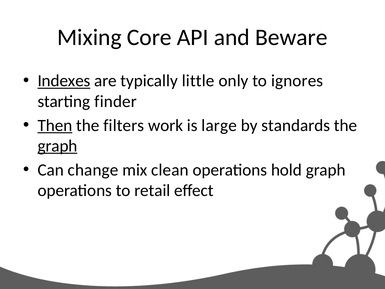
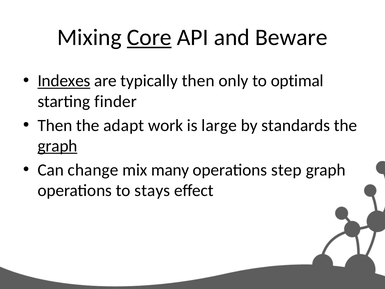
Core underline: none -> present
typically little: little -> then
ignores: ignores -> optimal
Then at (55, 125) underline: present -> none
filters: filters -> adapt
clean: clean -> many
hold: hold -> step
retail: retail -> stays
